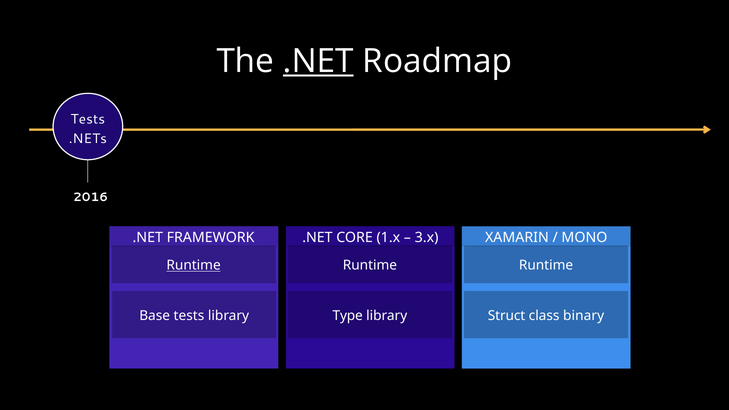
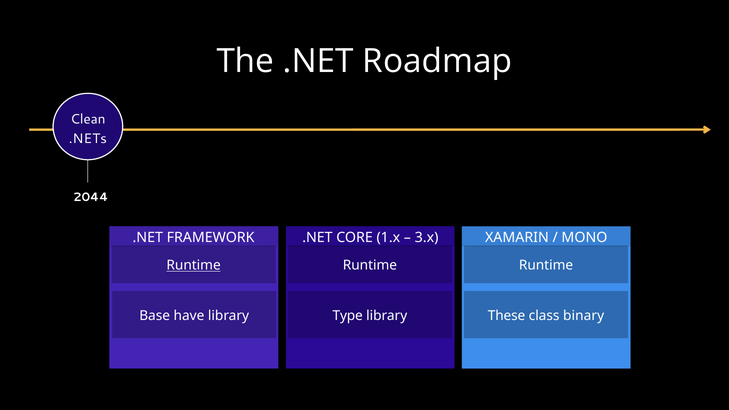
.NET at (318, 61) underline: present -> none
Tests at (88, 119): Tests -> Clean
2016: 2016 -> 2044
Base tests: tests -> have
Struct: Struct -> These
